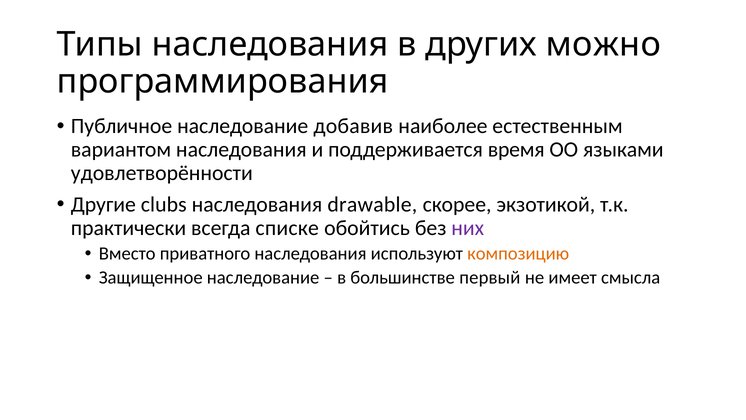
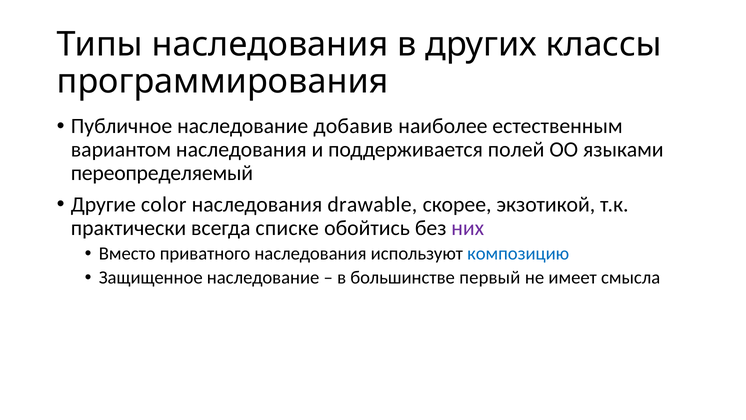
можно: можно -> классы
время: время -> полей
удовлетворённости: удовлетворённости -> переопределяемый
clubs: clubs -> color
композицию colour: orange -> blue
